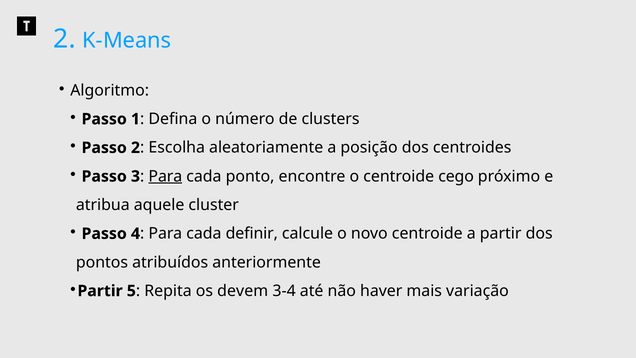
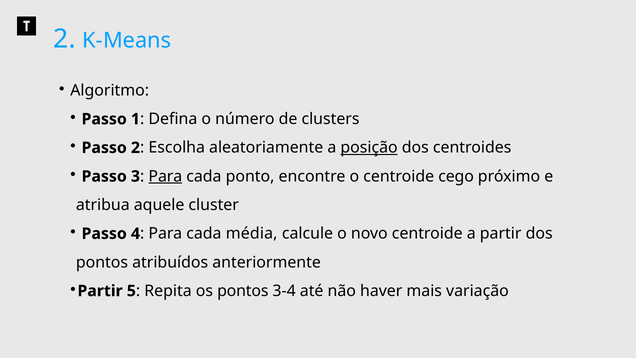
posição underline: none -> present
definir: definir -> média
os devem: devem -> pontos
